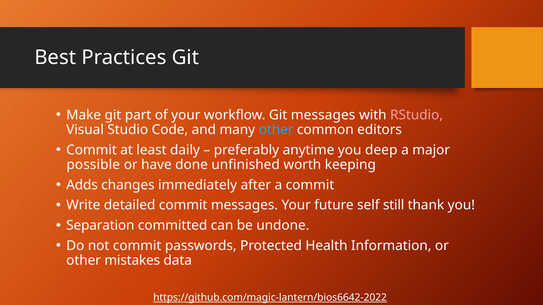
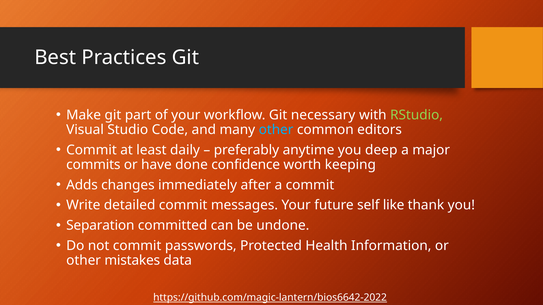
Git messages: messages -> necessary
RStudio colour: pink -> light green
possible: possible -> commits
unfinished: unfinished -> confidence
still: still -> like
